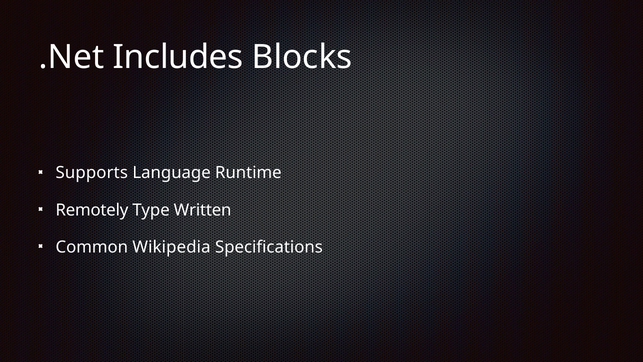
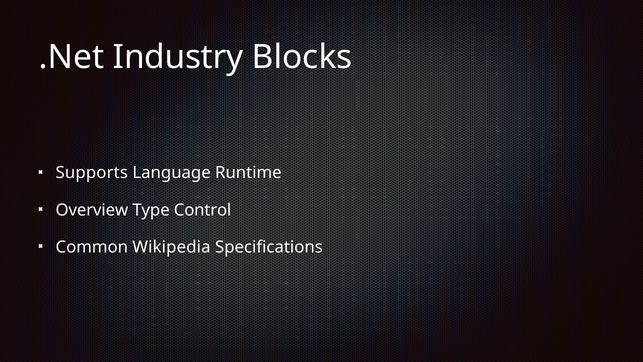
Includes: Includes -> Industry
Remotely: Remotely -> Overview
Written: Written -> Control
